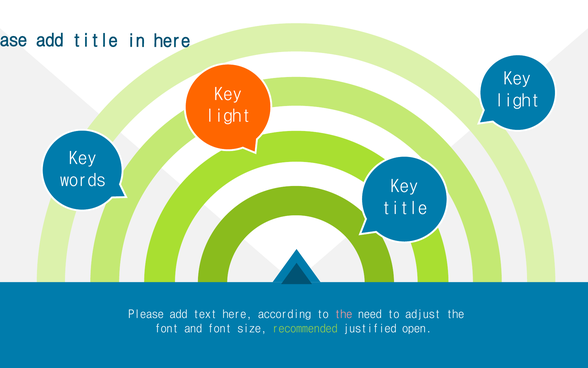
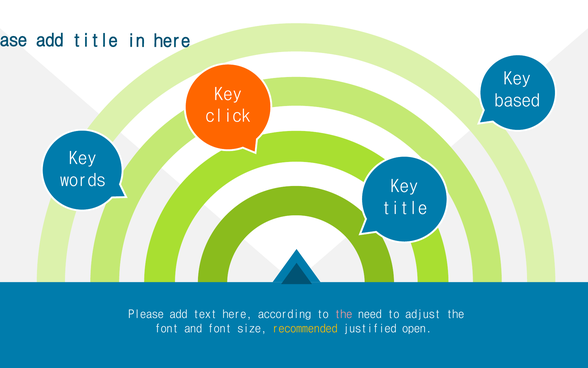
light at (517, 100): light -> based
light at (228, 116): light -> click
recommended colour: light green -> yellow
